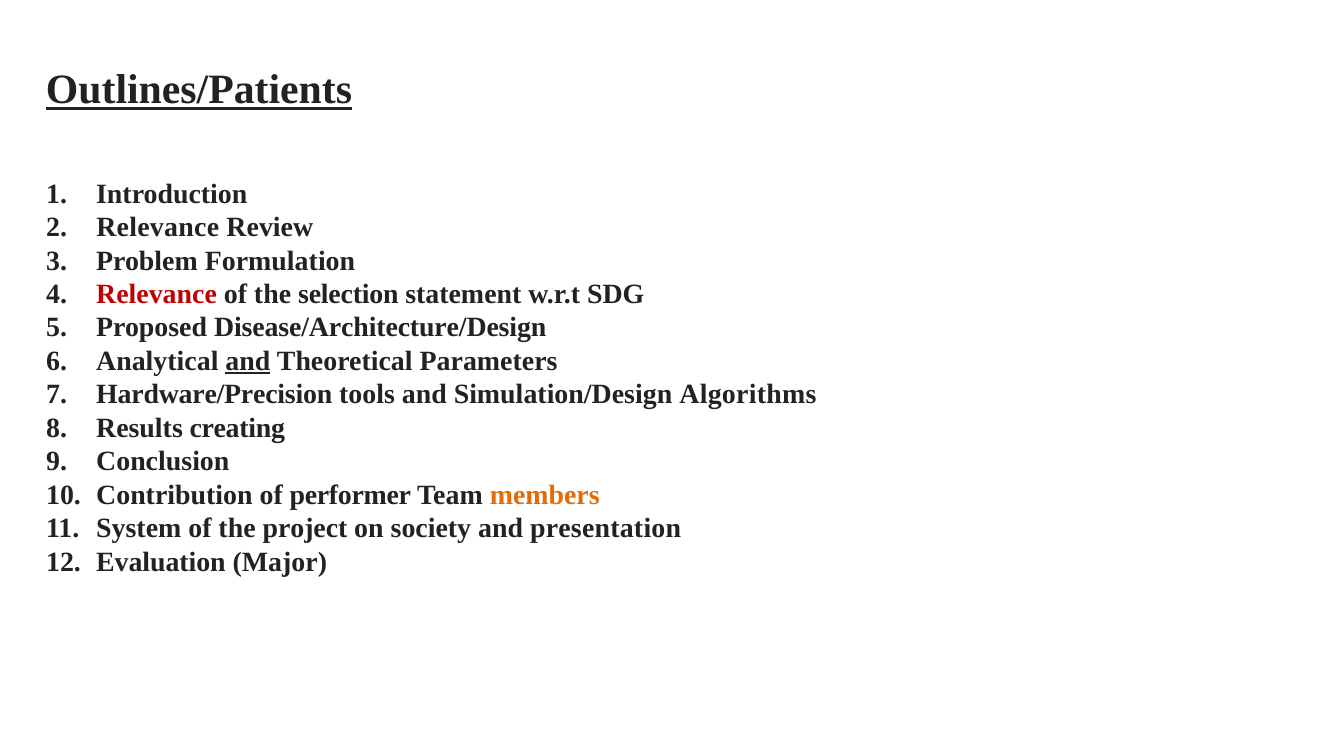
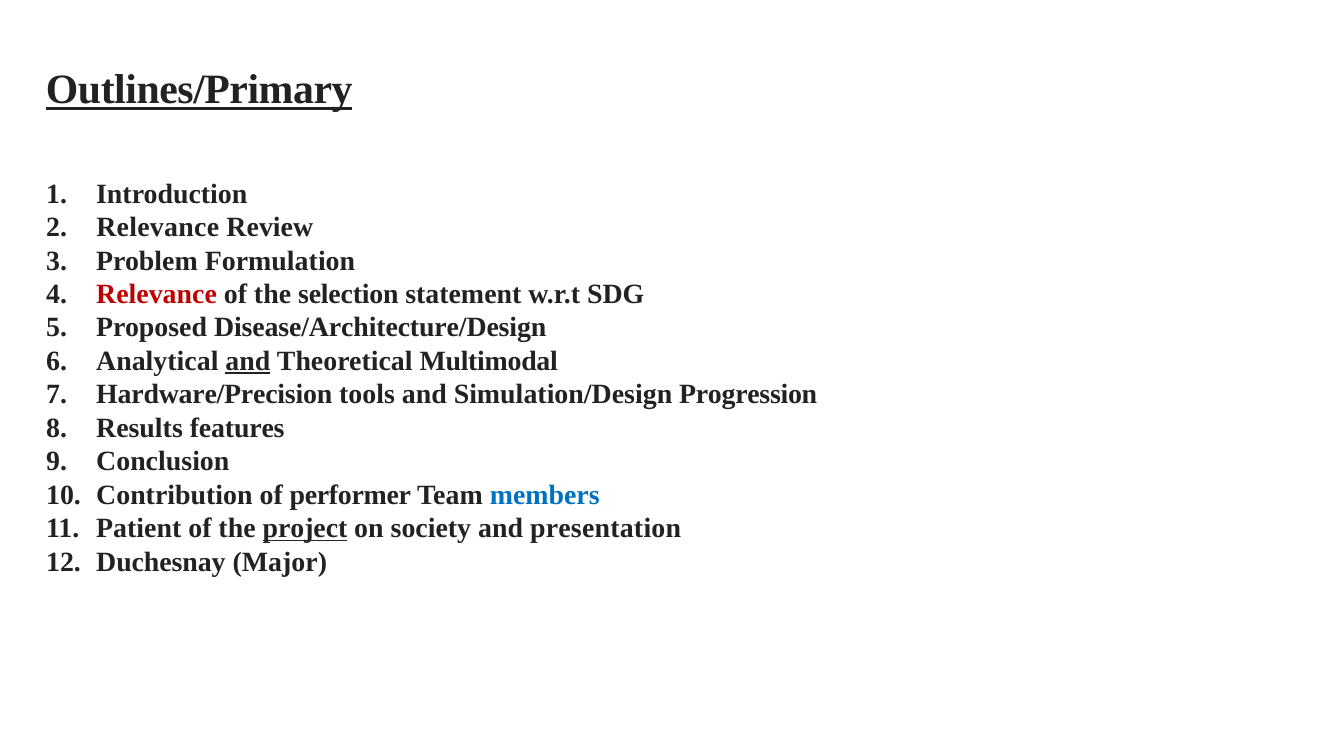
Outlines/Patients: Outlines/Patients -> Outlines/Primary
Parameters: Parameters -> Multimodal
Algorithms: Algorithms -> Progression
creating: creating -> features
members colour: orange -> blue
System: System -> Patient
project underline: none -> present
Evaluation: Evaluation -> Duchesnay
